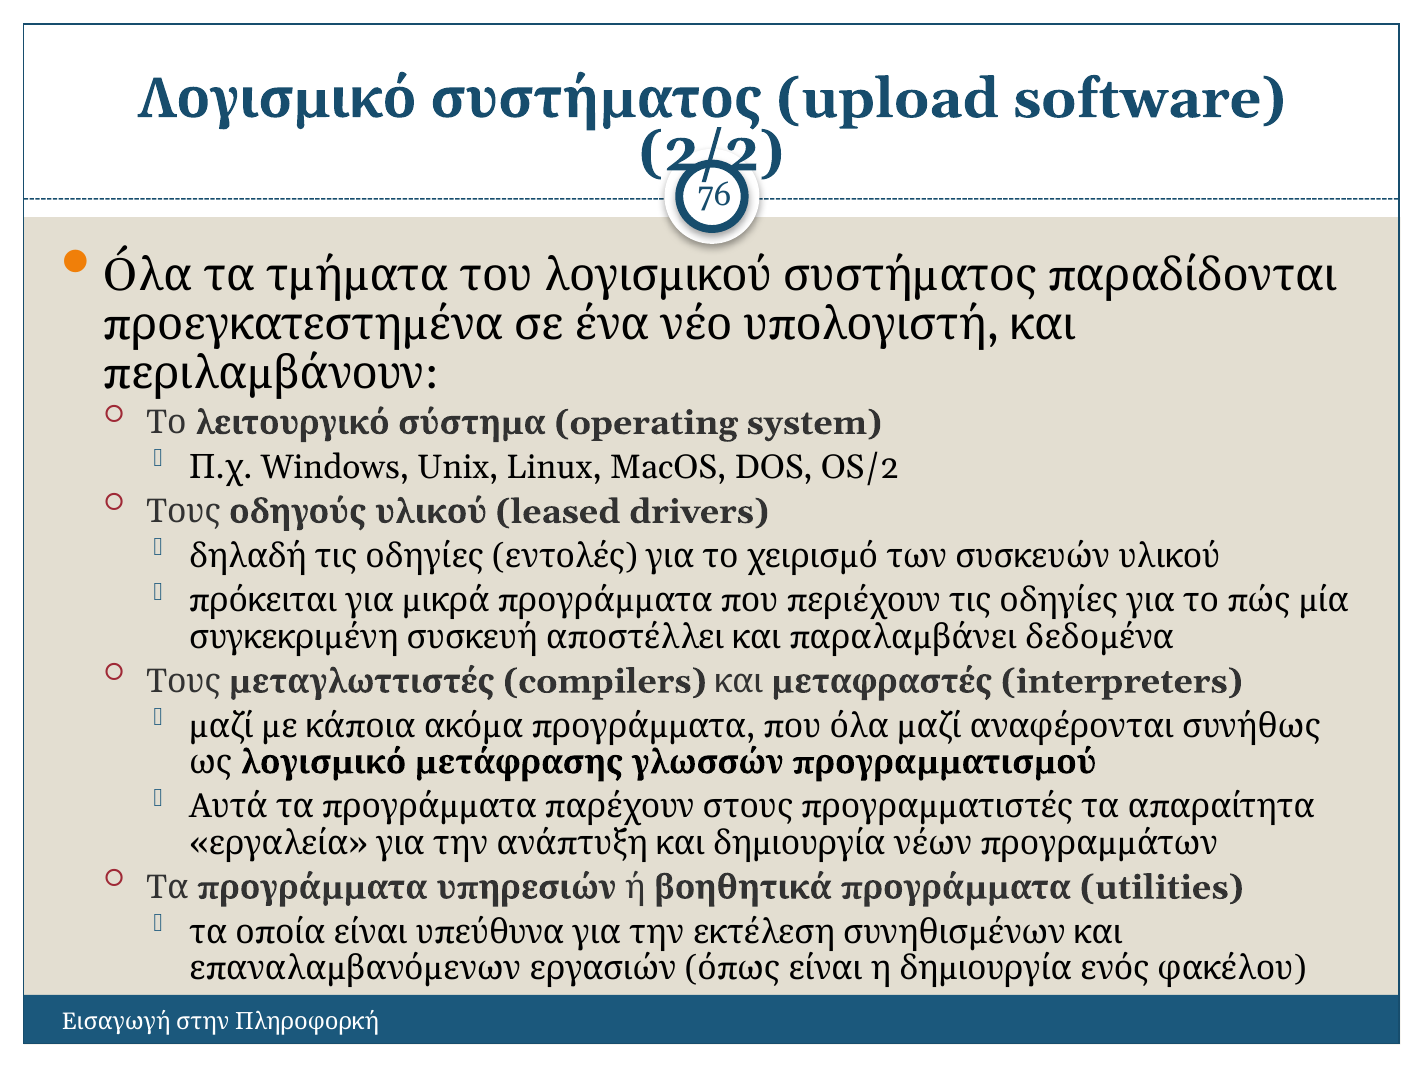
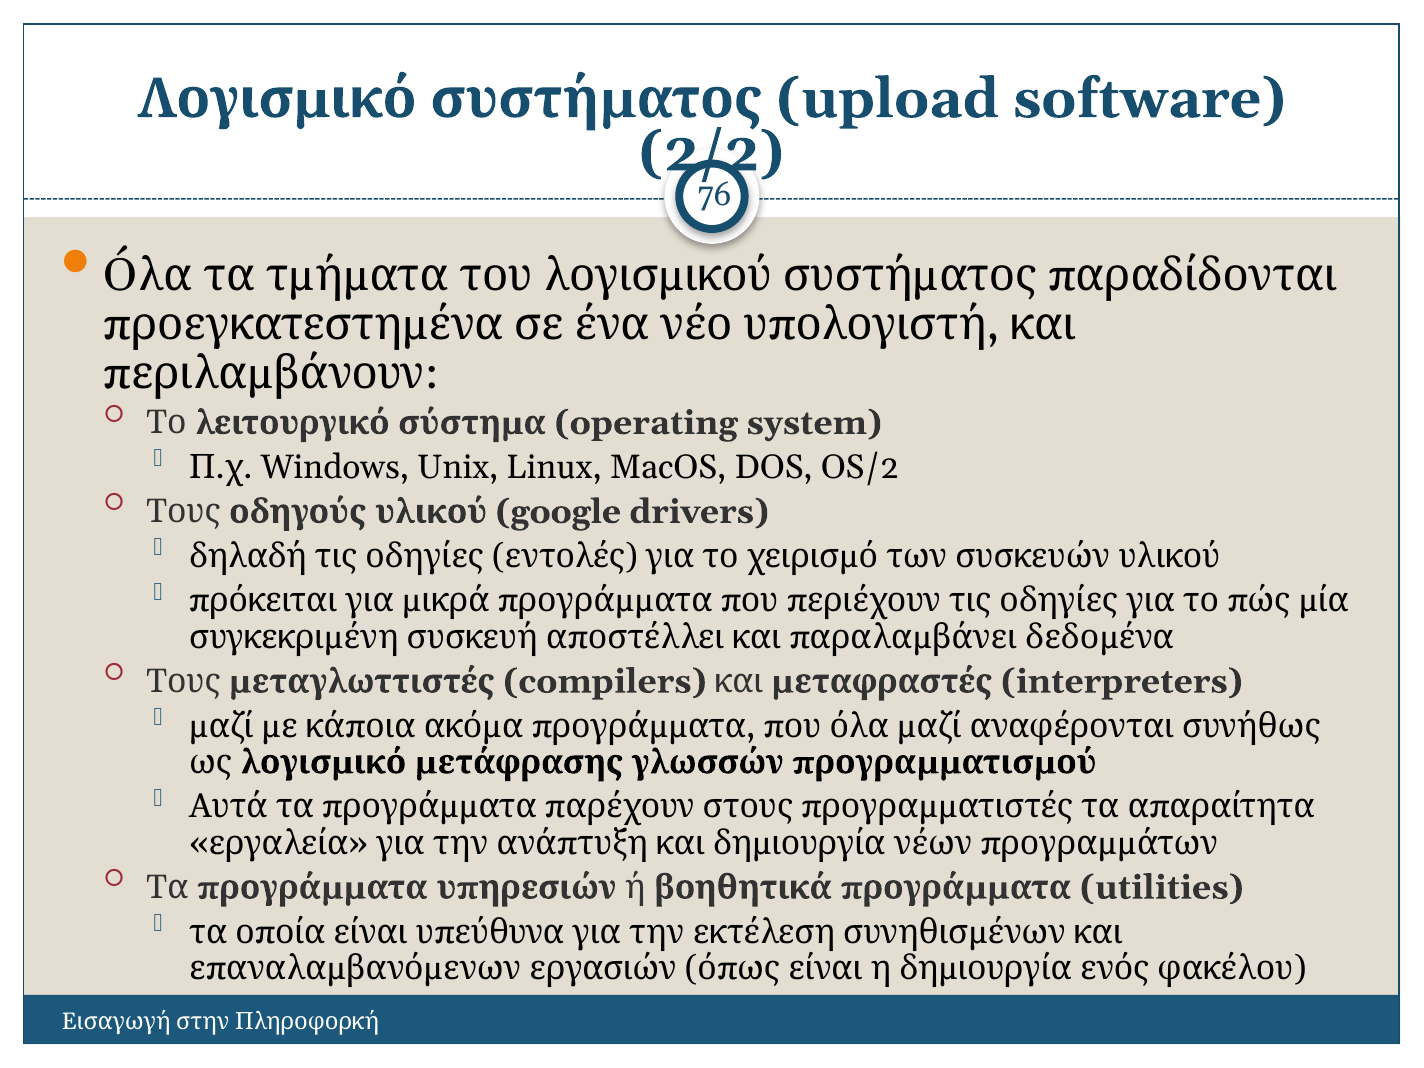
leased: leased -> google
